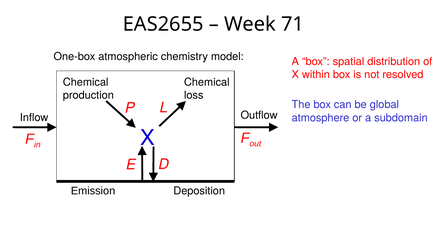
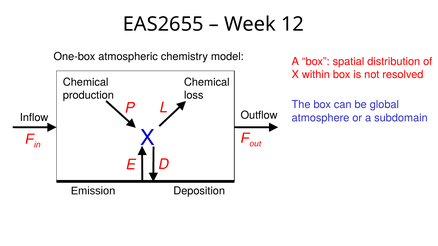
71: 71 -> 12
